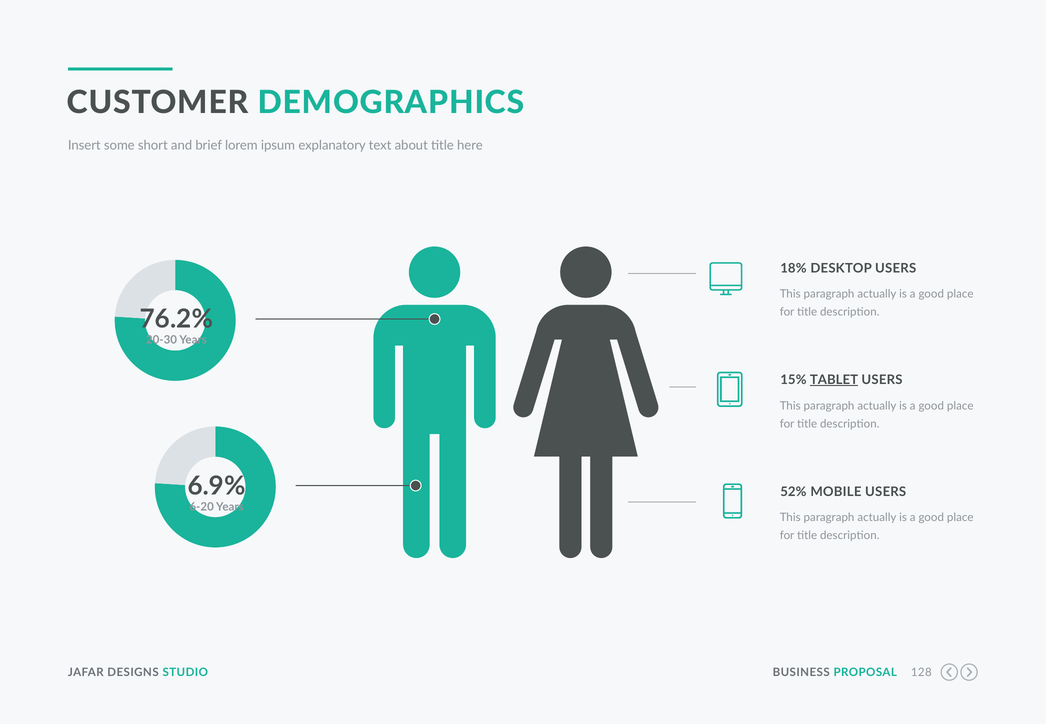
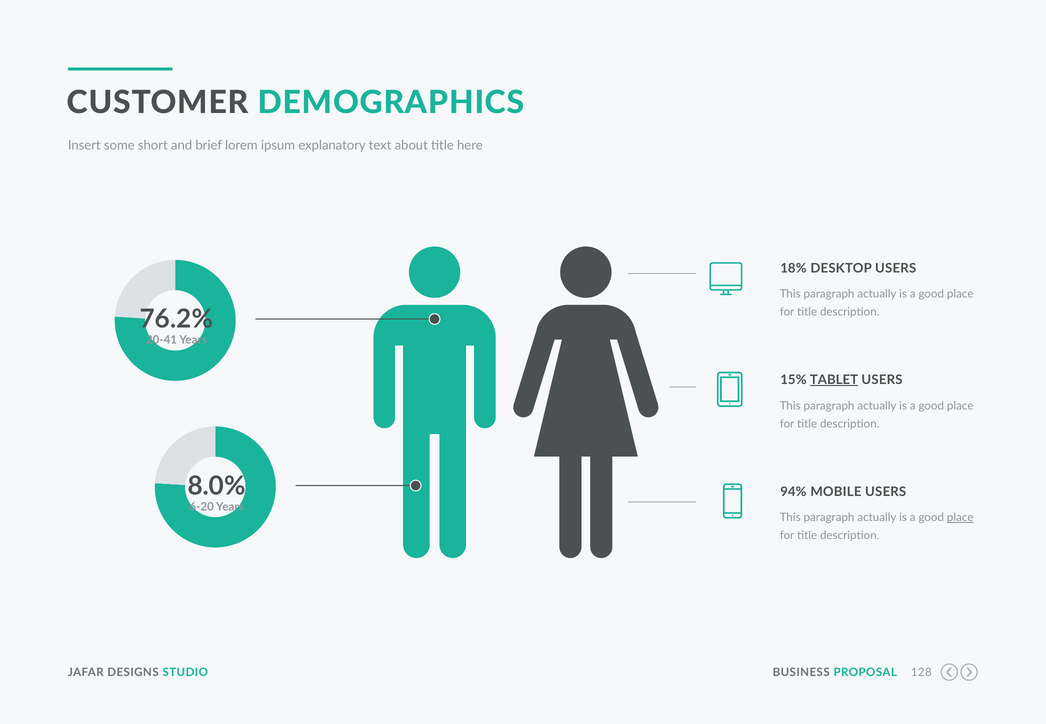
20-30: 20-30 -> 20-41
6.9%: 6.9% -> 8.0%
52%: 52% -> 94%
place at (960, 518) underline: none -> present
